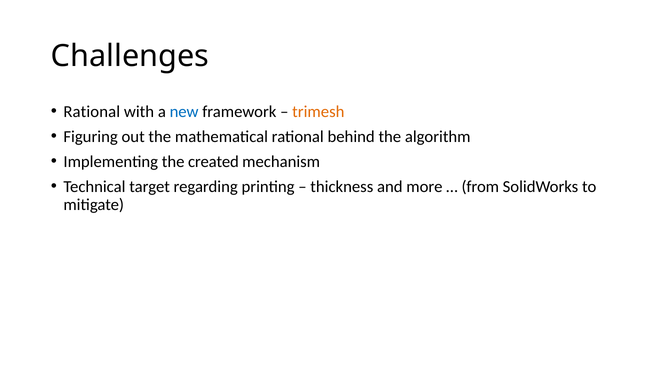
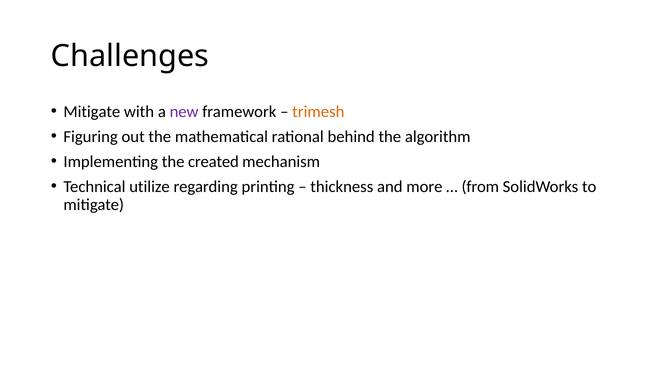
Rational at (92, 111): Rational -> Mitigate
new colour: blue -> purple
target: target -> utilize
